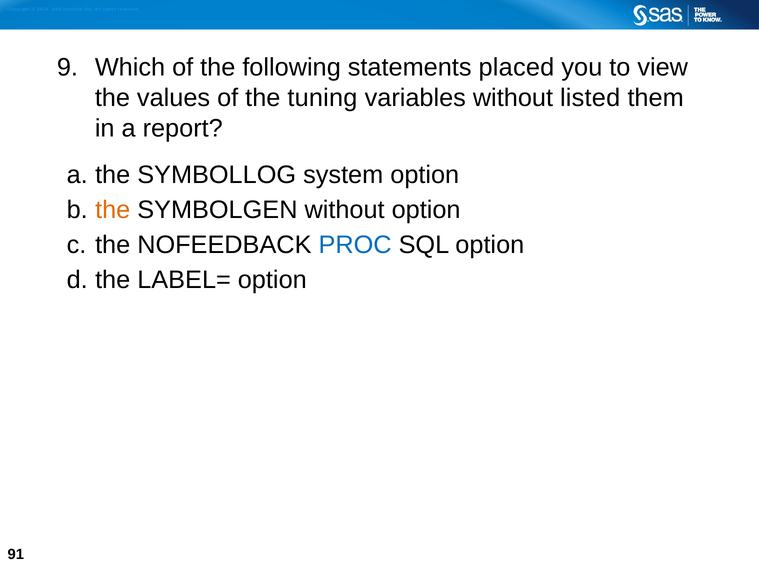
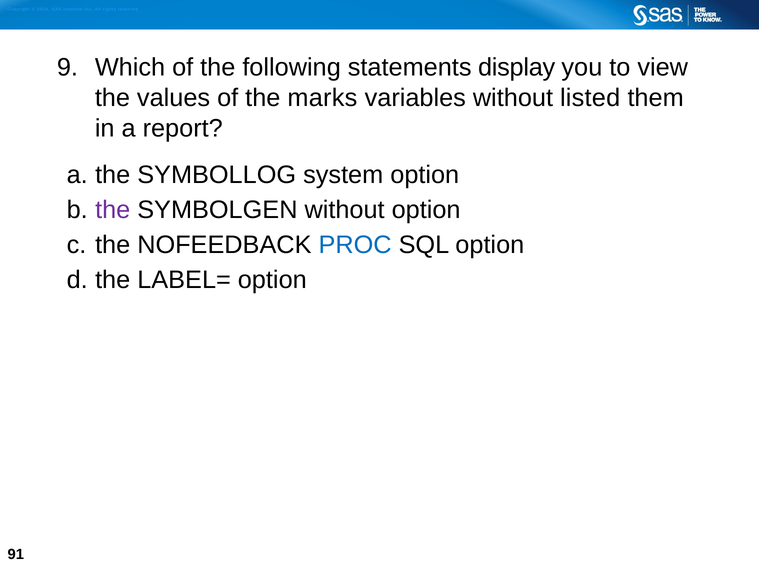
placed: placed -> display
tuning: tuning -> marks
the at (113, 210) colour: orange -> purple
